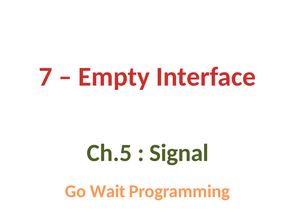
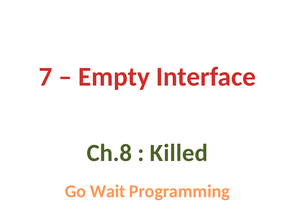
Ch.5: Ch.5 -> Ch.8
Signal: Signal -> Killed
